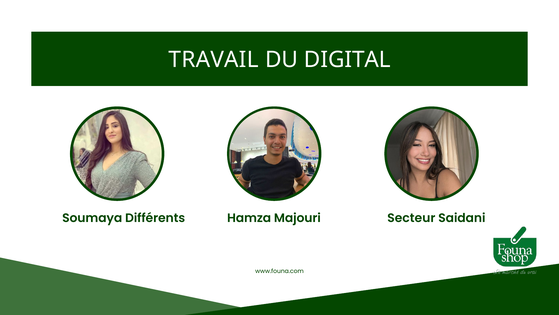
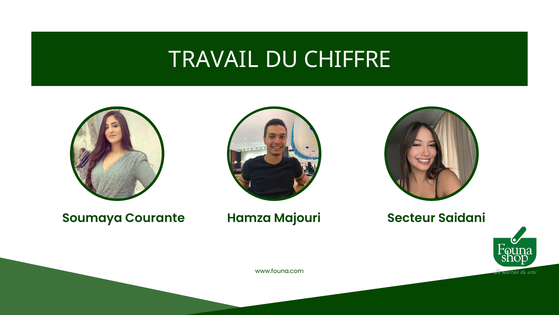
DIGITAL: DIGITAL -> CHIFFRE
Différents: Différents -> Courante
